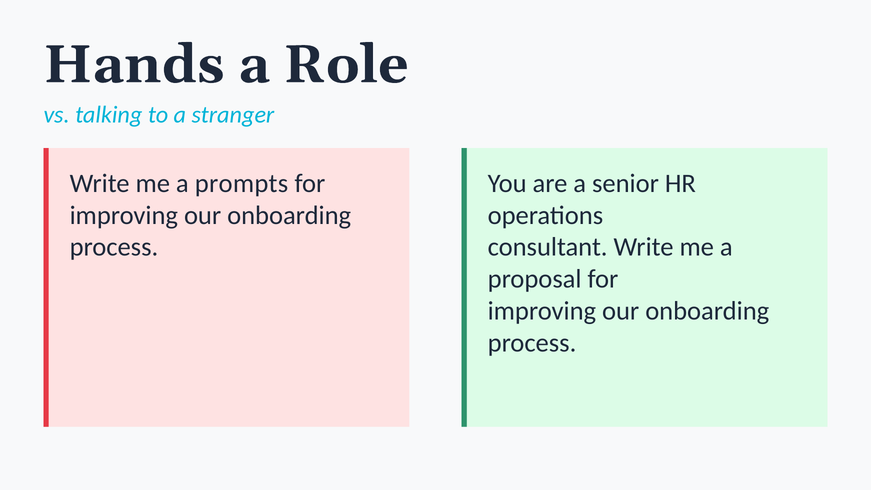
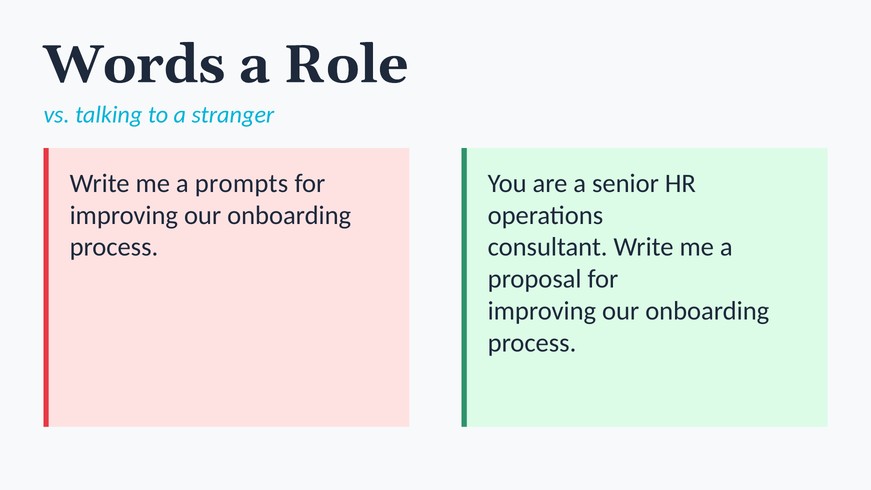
Hands: Hands -> Words
